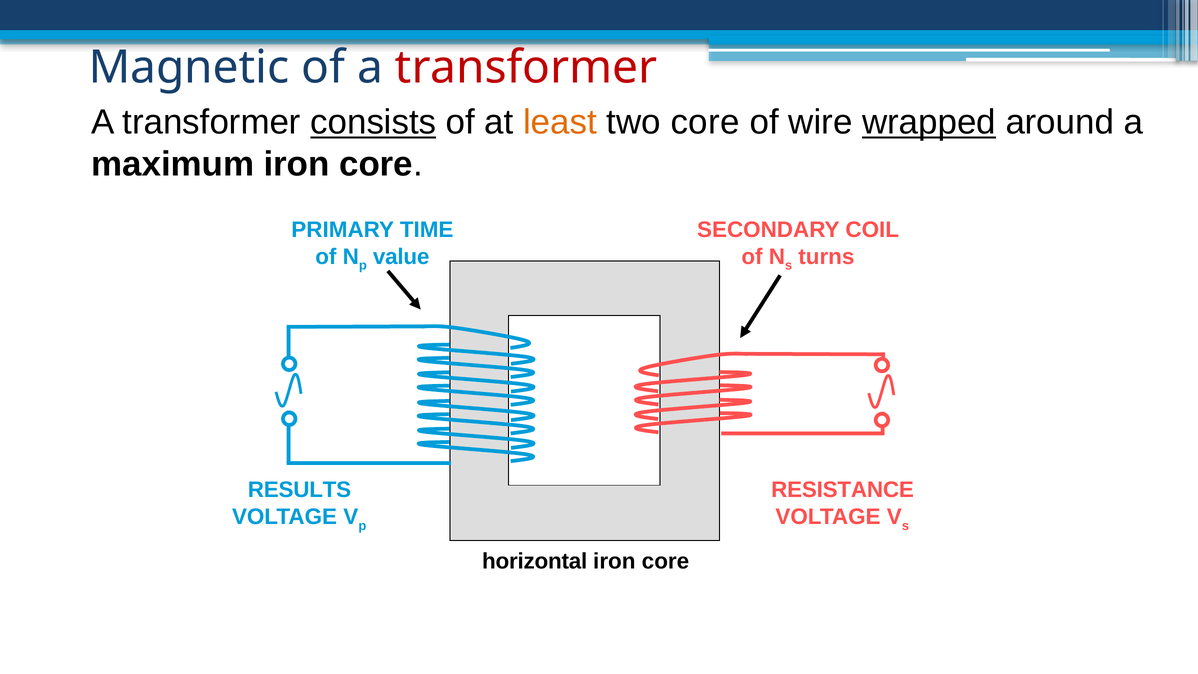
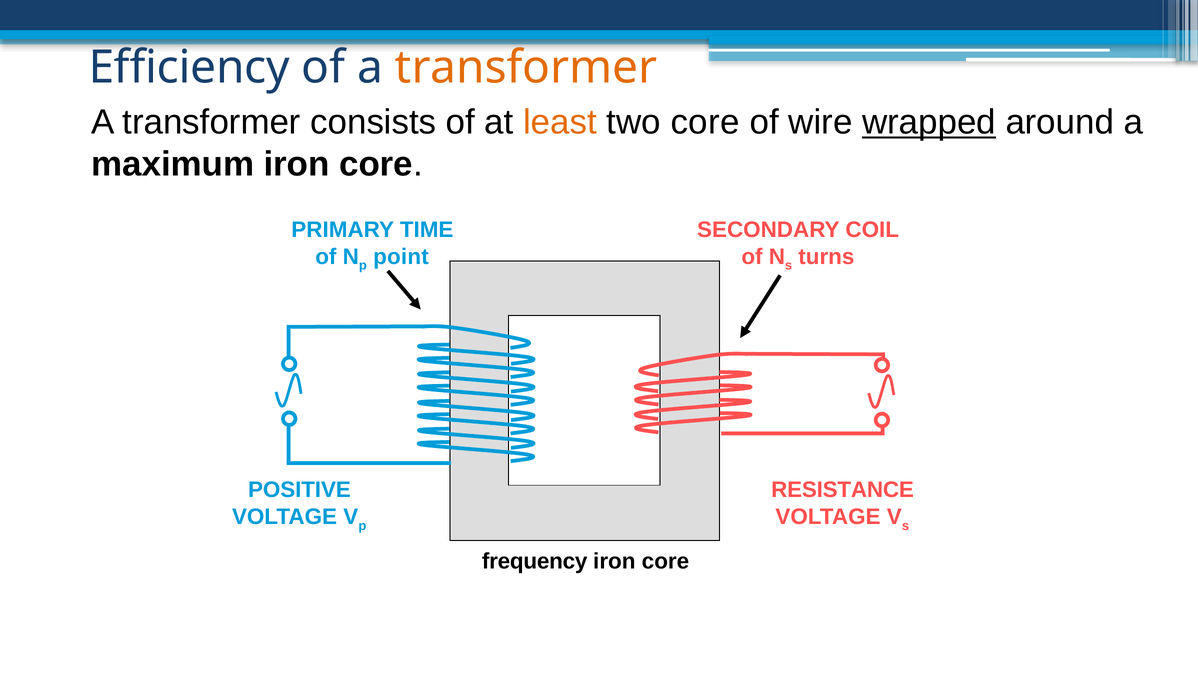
Magnetic: Magnetic -> Efficiency
transformer at (526, 68) colour: red -> orange
consists underline: present -> none
value: value -> point
RESULTS: RESULTS -> POSITIVE
horizontal: horizontal -> frequency
